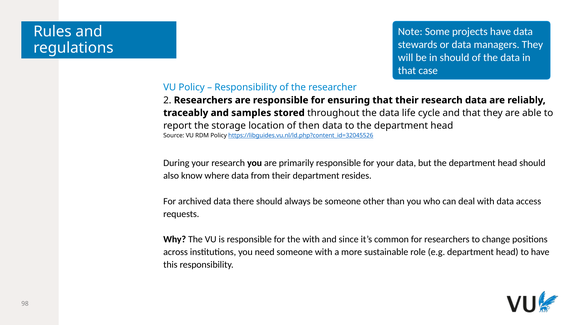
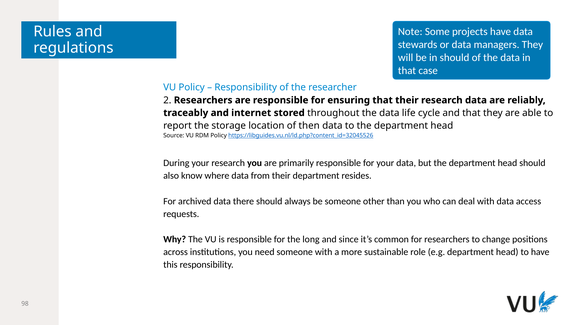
samples: samples -> internet
the with: with -> long
